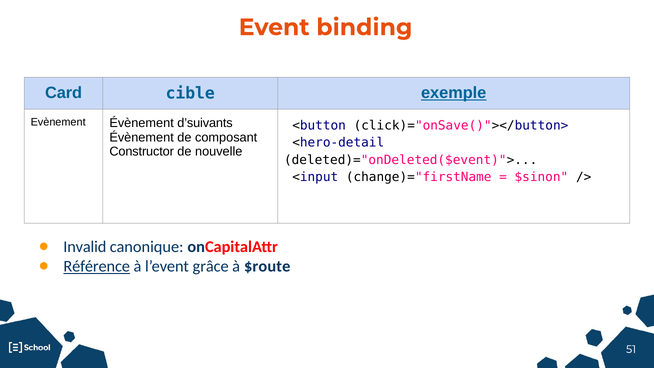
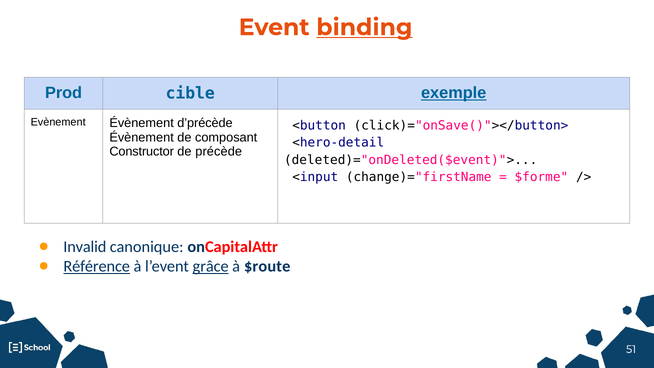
binding underline: none -> present
Card: Card -> Prod
d’suivants: d’suivants -> d’précède
nouvelle: nouvelle -> précède
$sinon: $sinon -> $forme
grâce underline: none -> present
